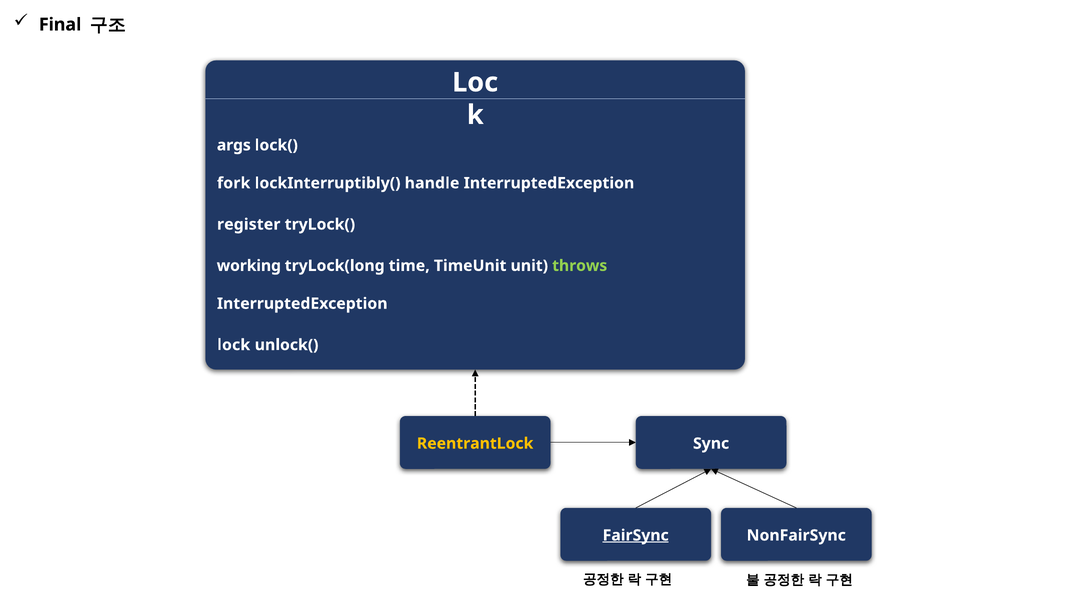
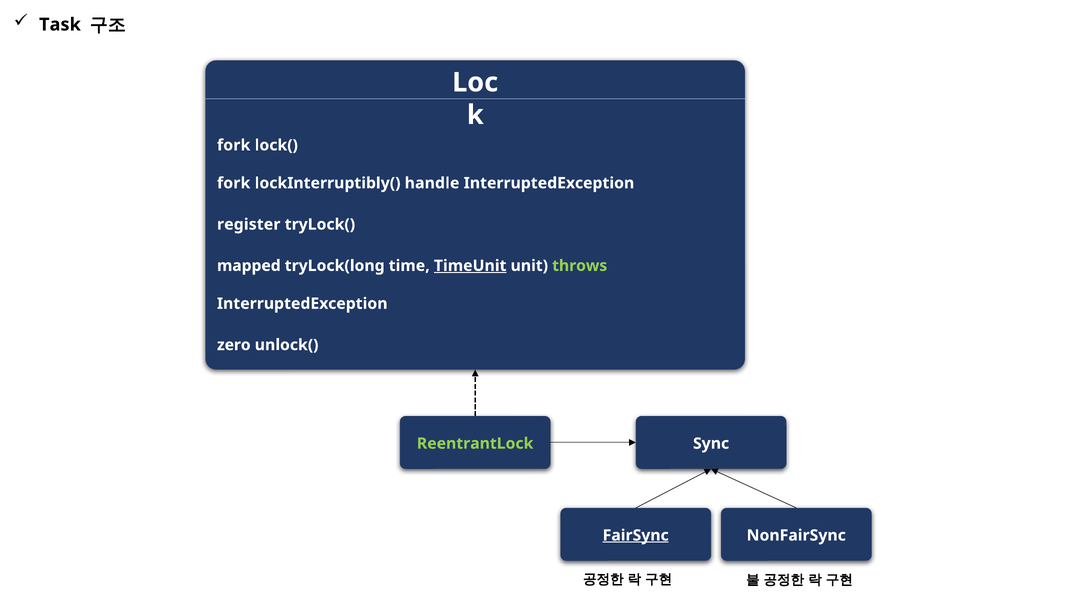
Final: Final -> Task
args at (234, 145): args -> fork
working: working -> mapped
TimeUnit underline: none -> present
lock: lock -> zero
ReentrantLock colour: yellow -> light green
